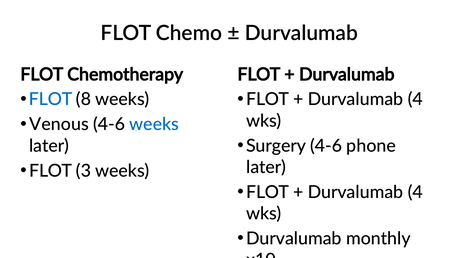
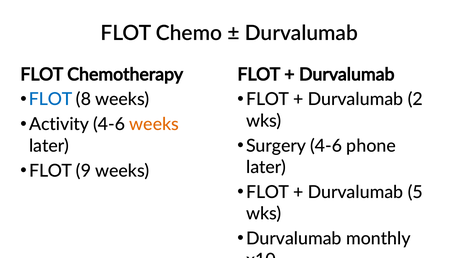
4 at (415, 99): 4 -> 2
Venous: Venous -> Activity
weeks at (154, 124) colour: blue -> orange
3: 3 -> 9
4 at (415, 192): 4 -> 5
